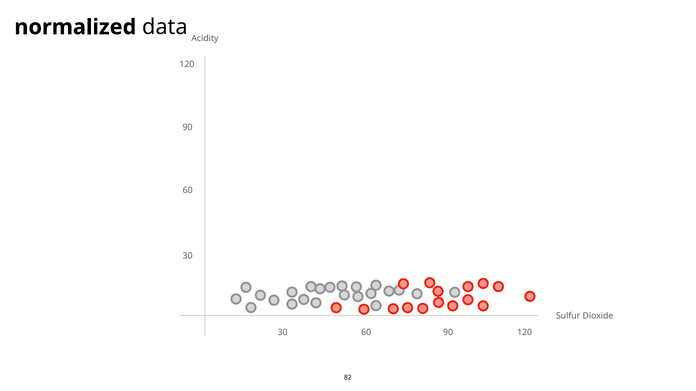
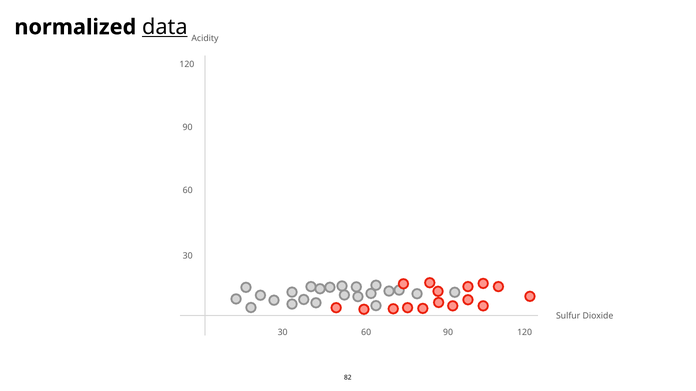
data underline: none -> present
